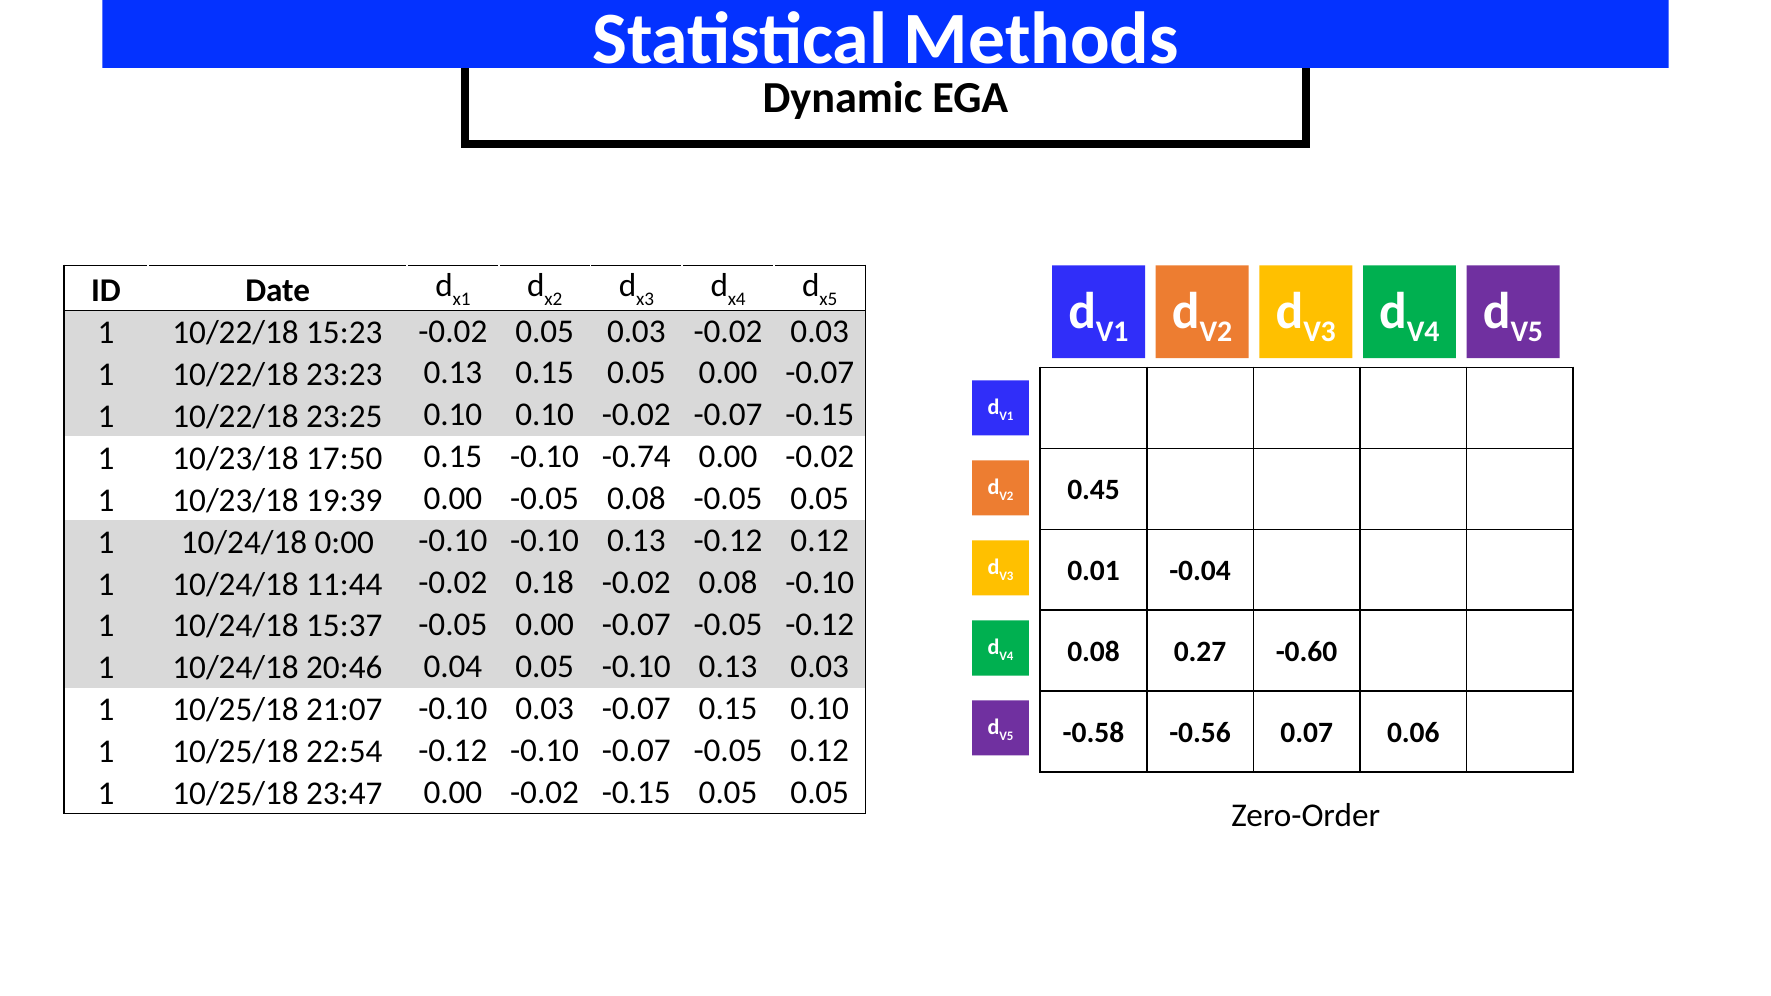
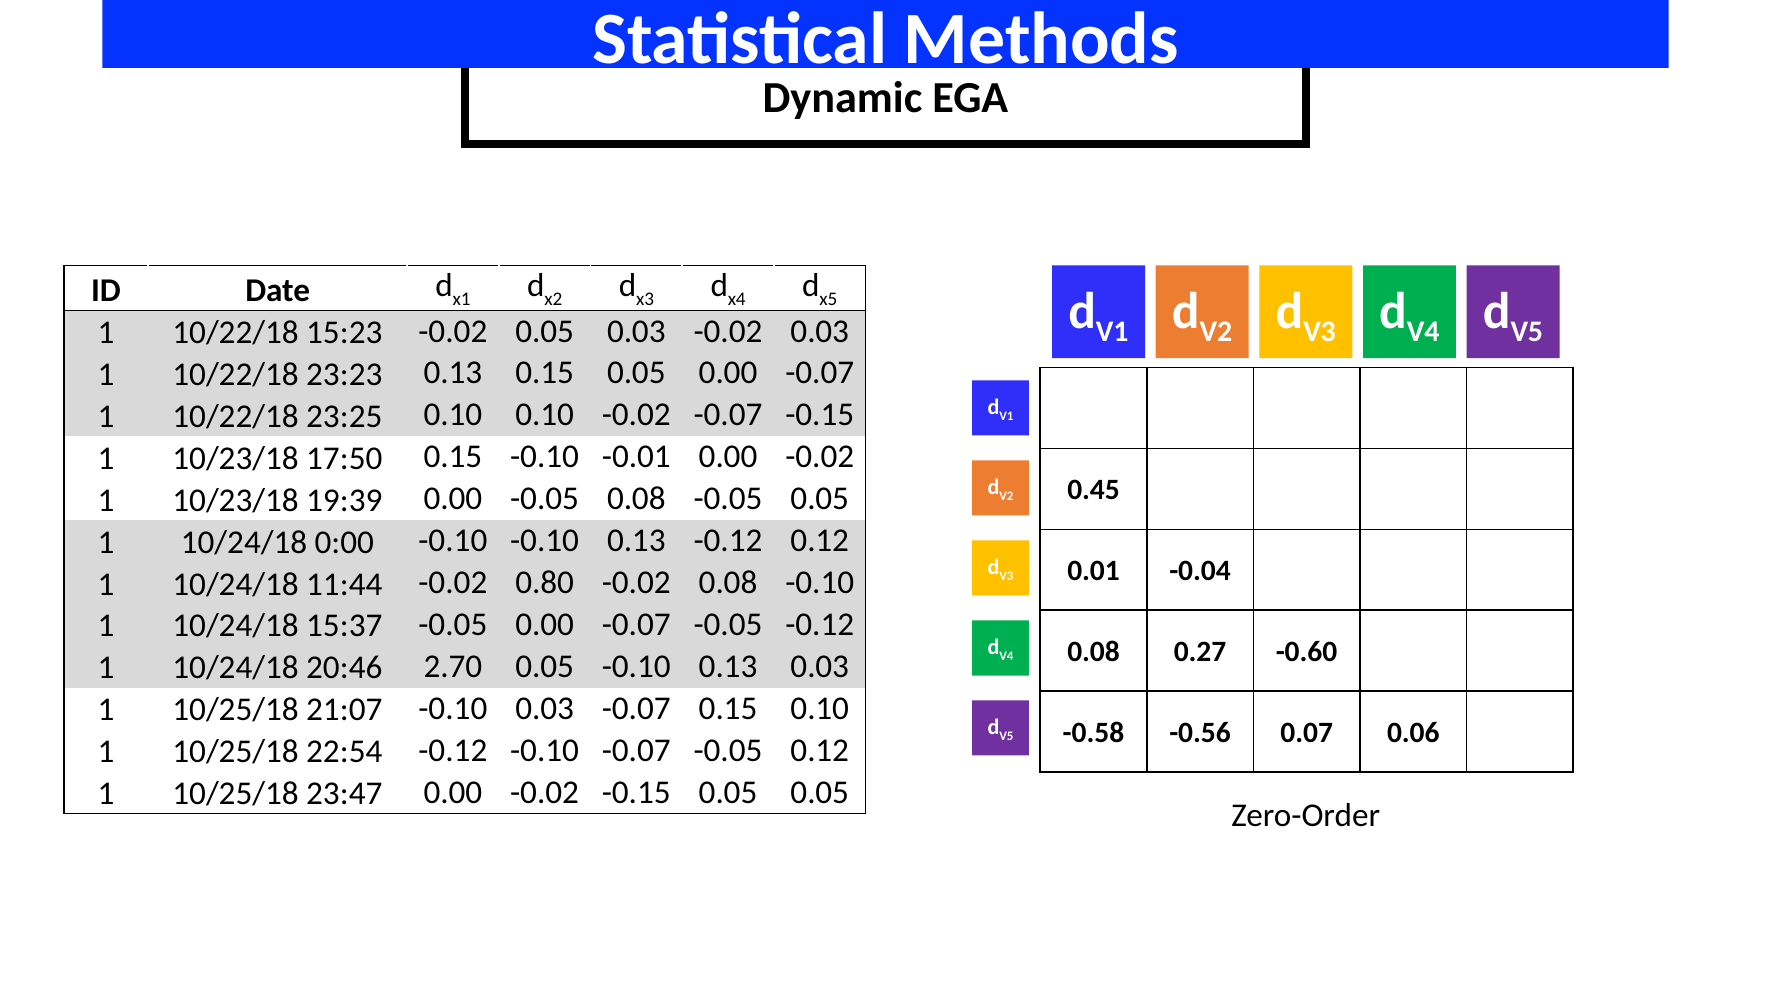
-0.74: -0.74 -> -0.01
0.18: 0.18 -> 0.80
0.04: 0.04 -> 2.70
